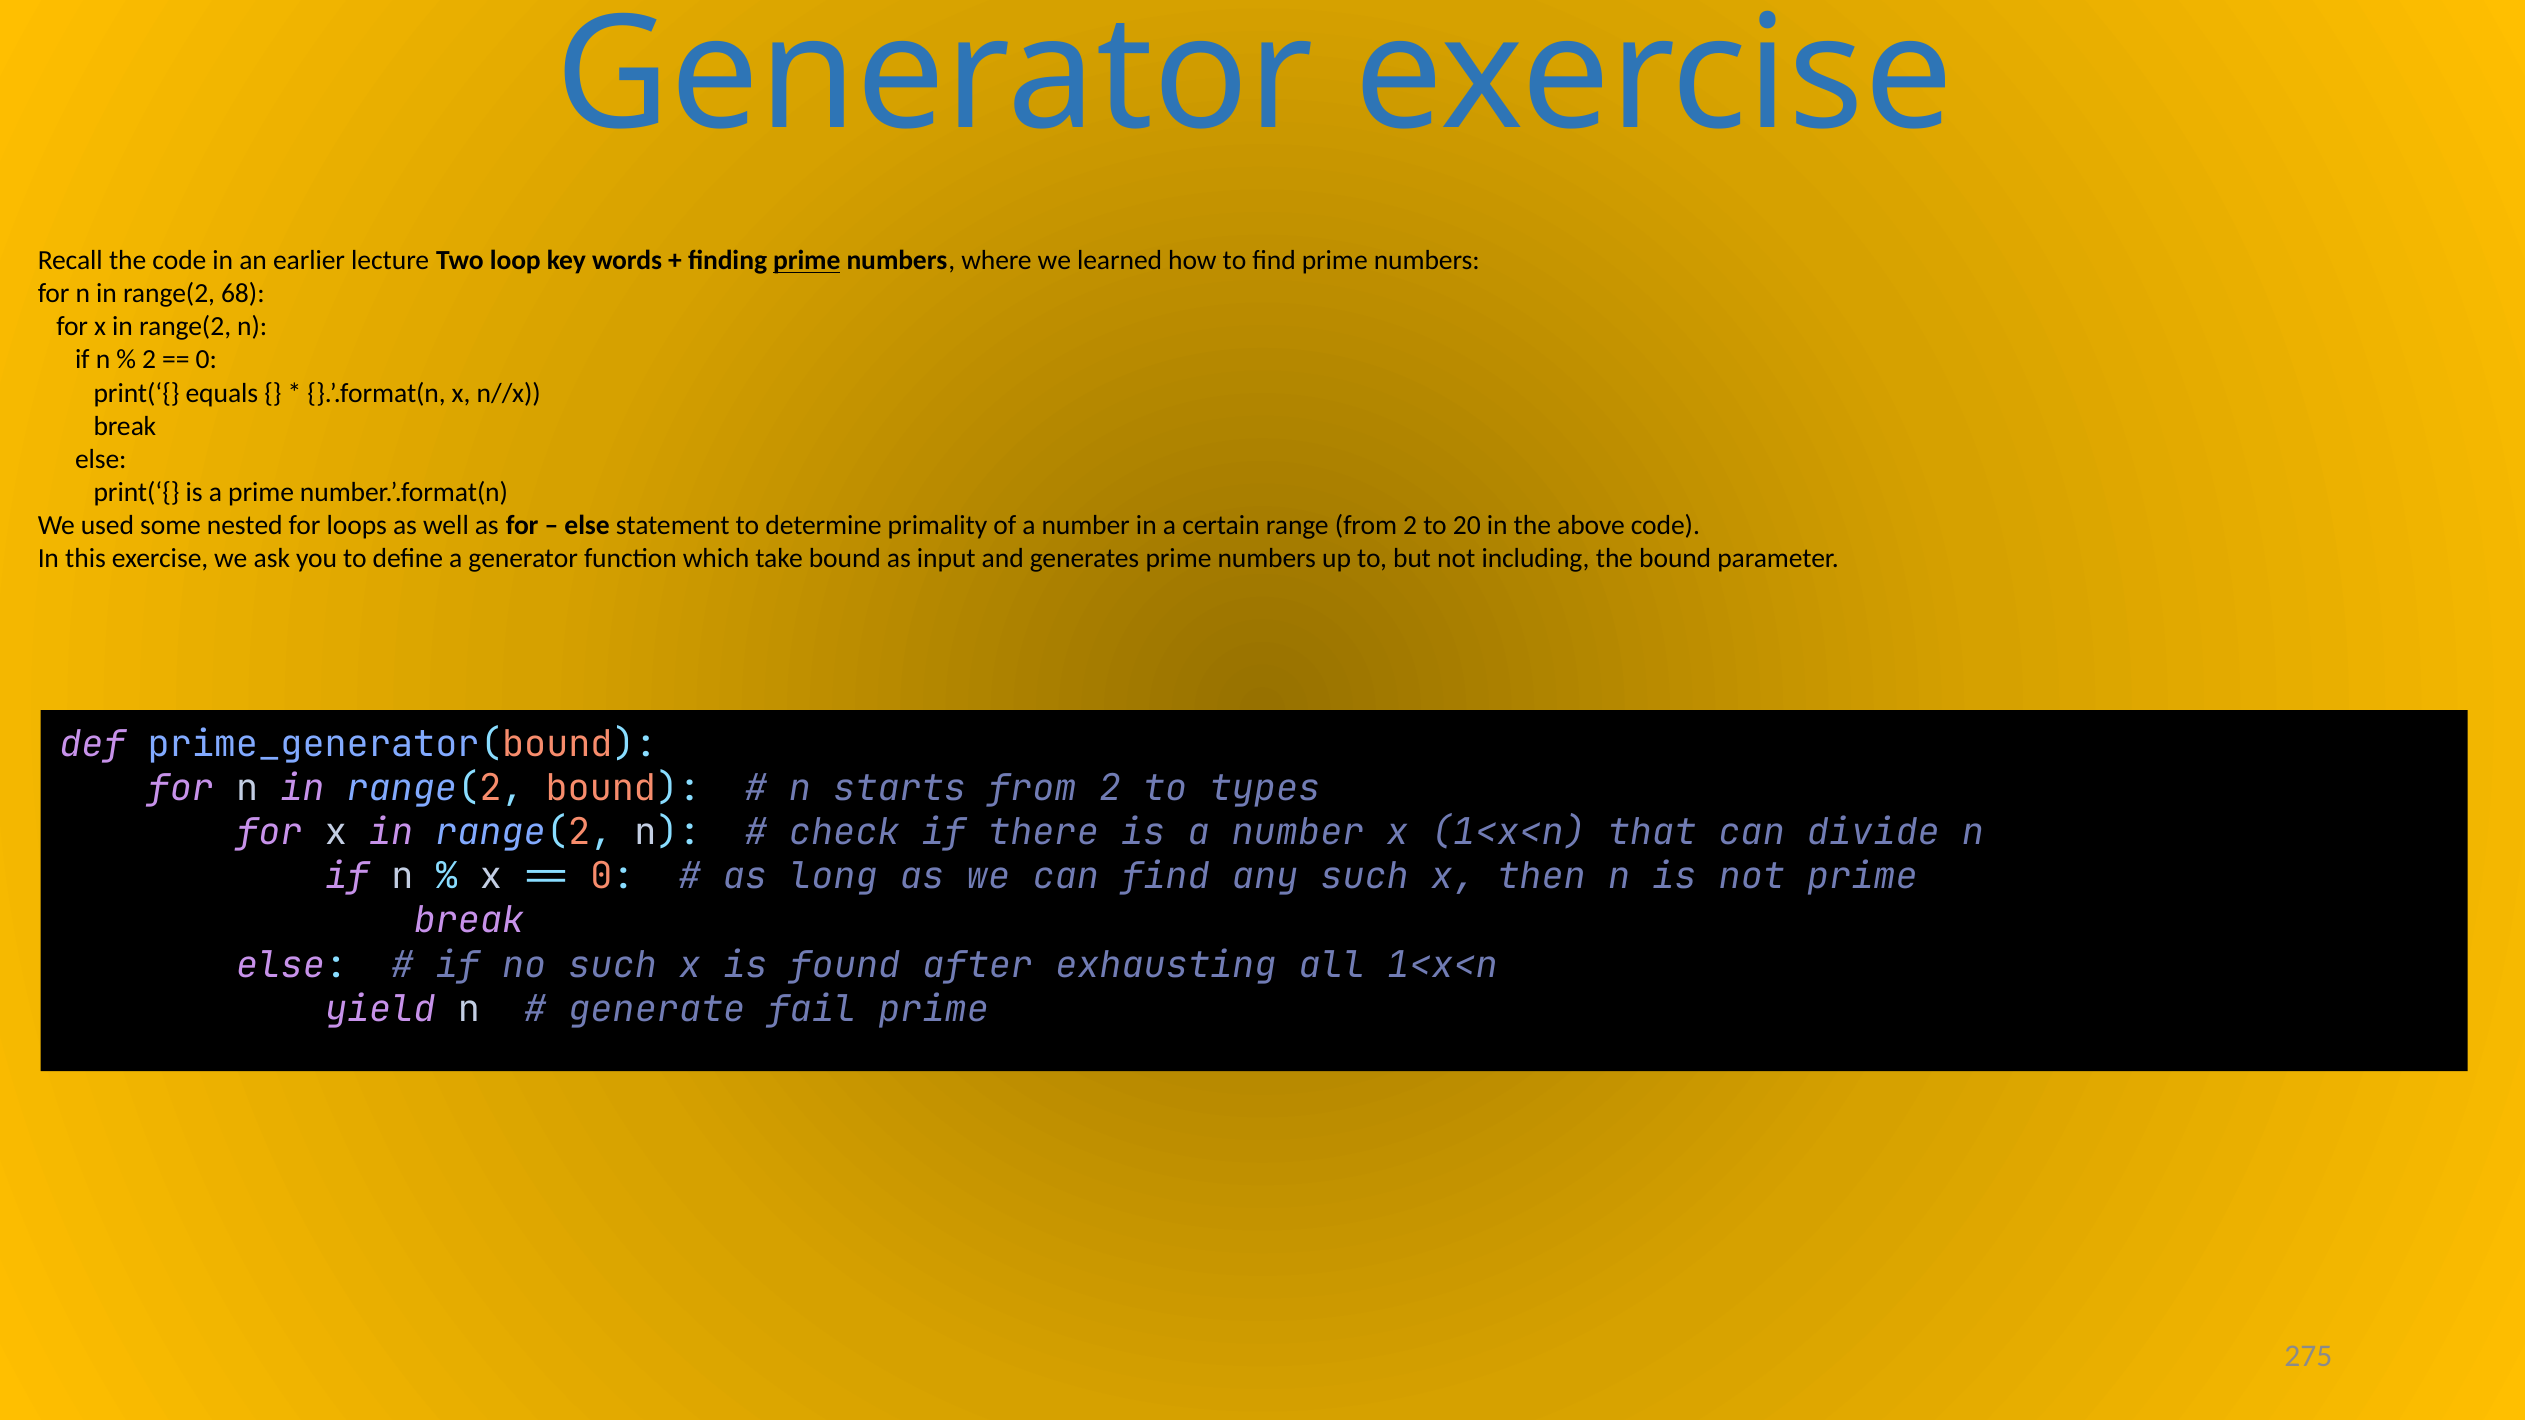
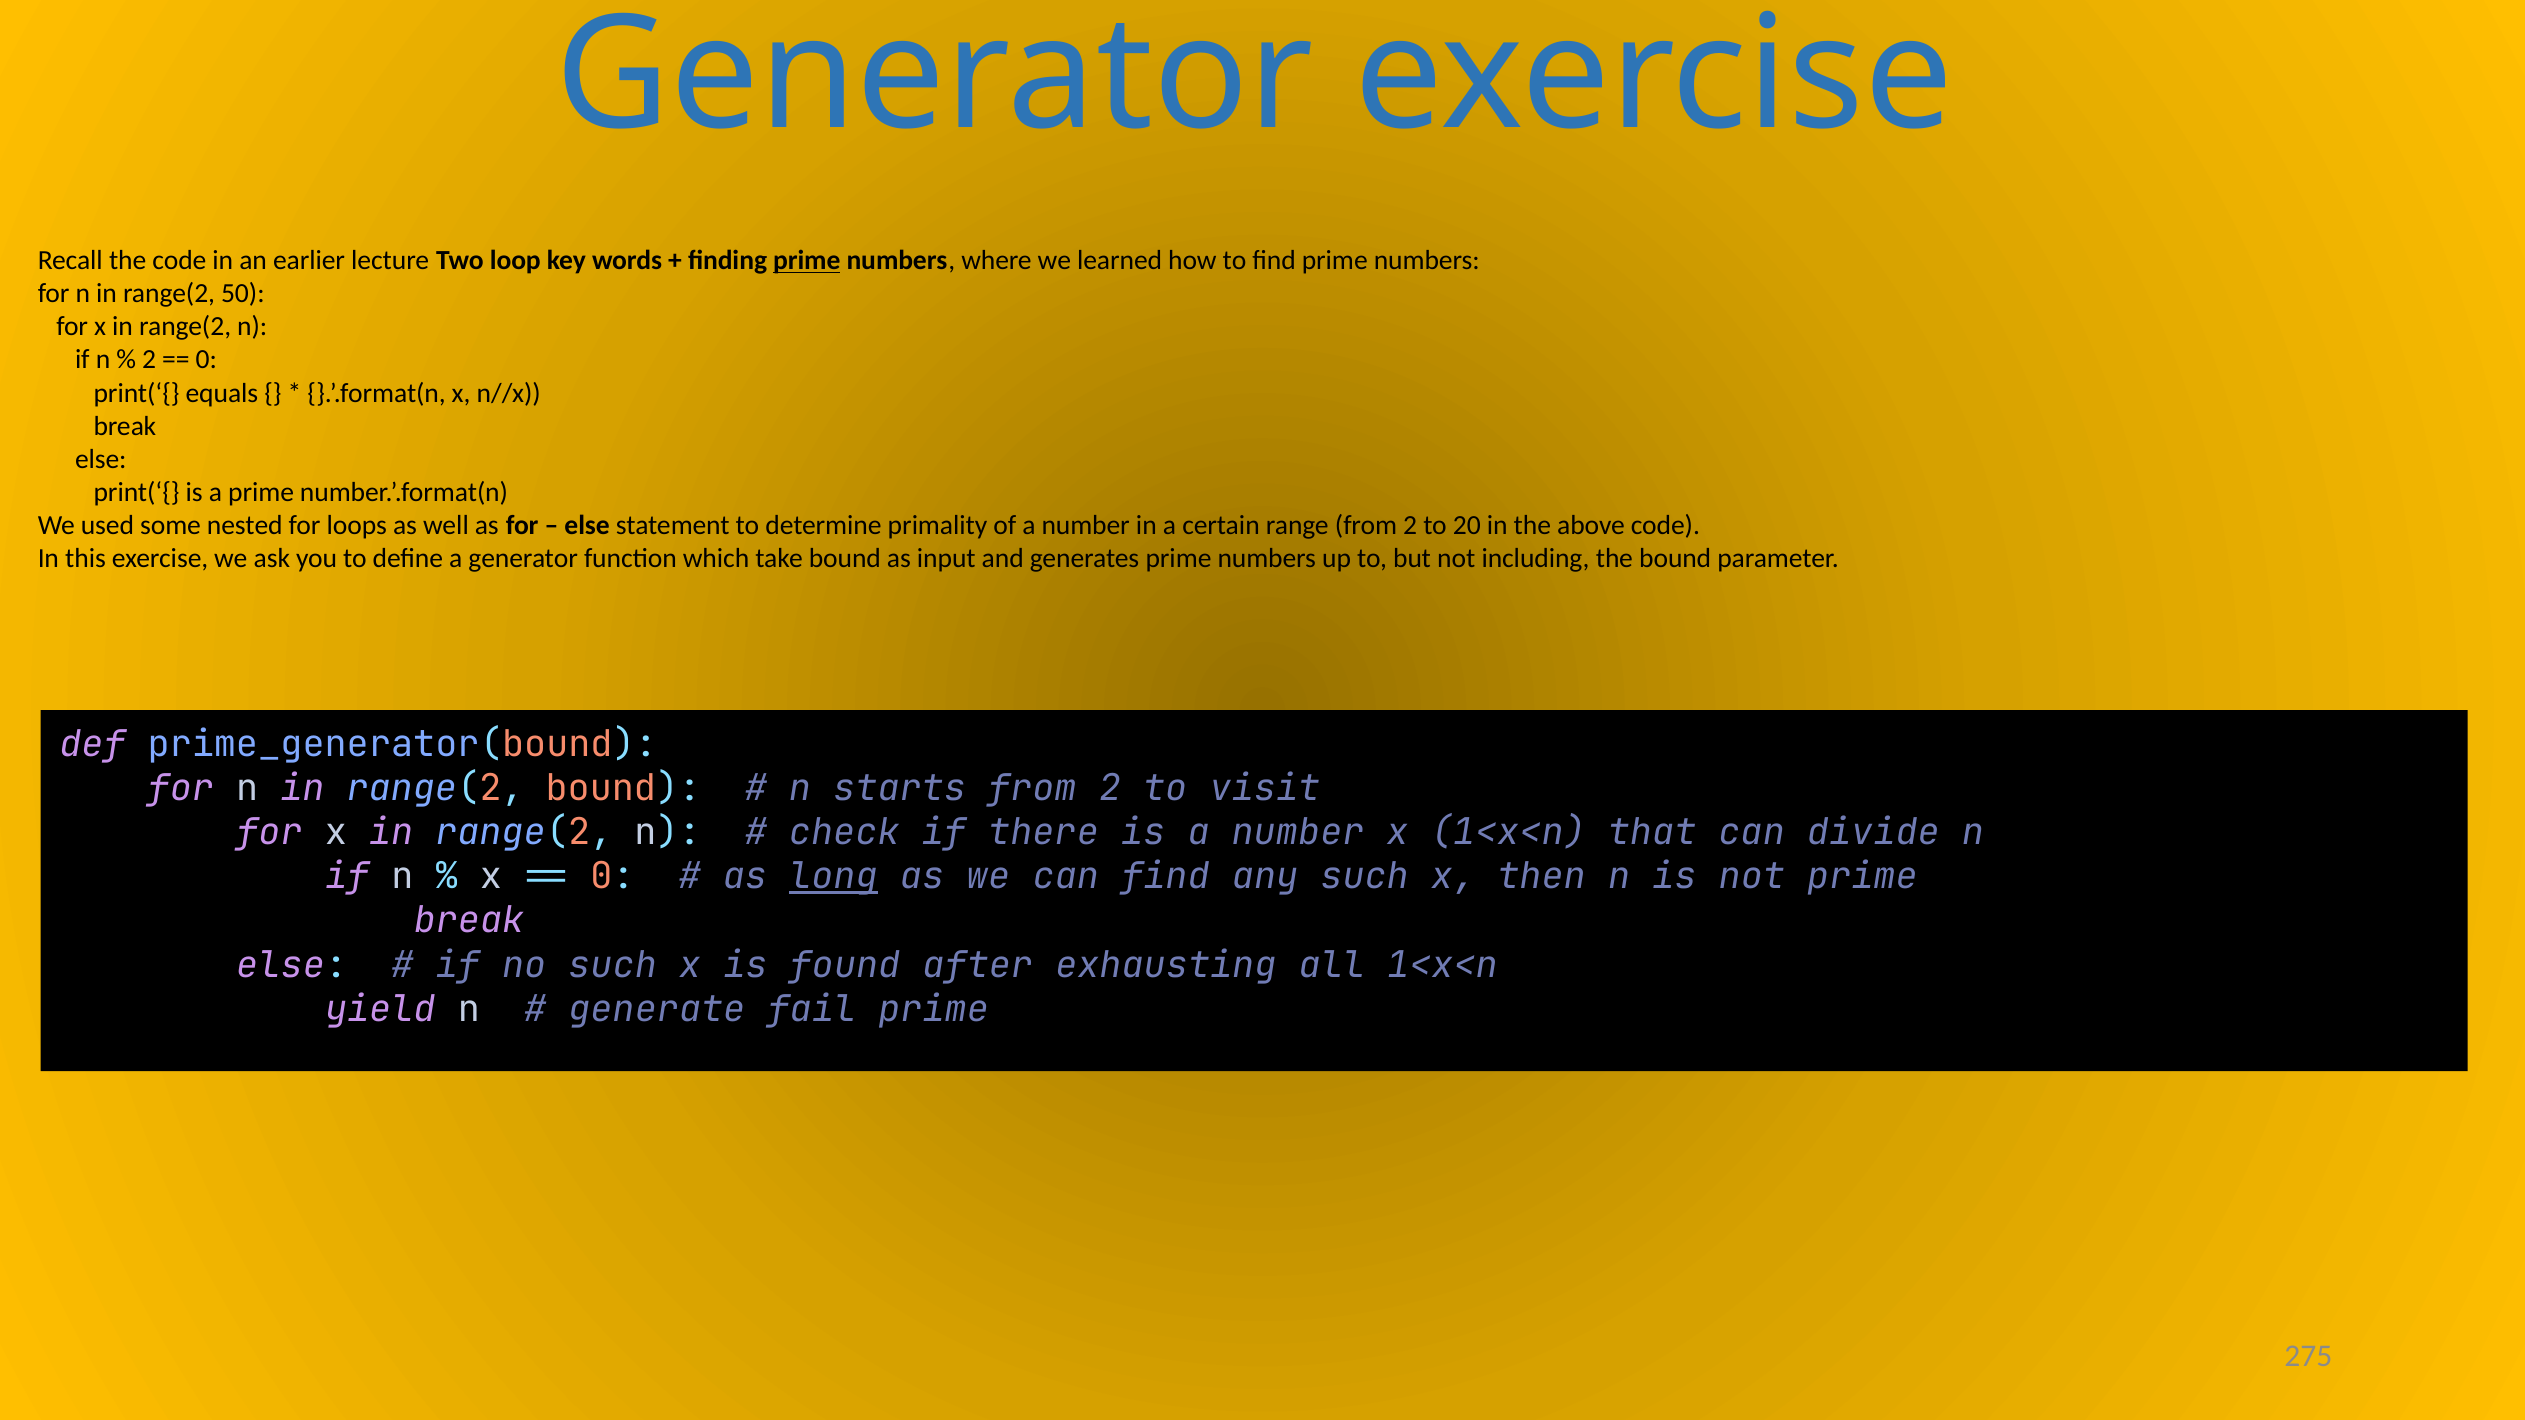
68: 68 -> 50
types: types -> visit
long underline: none -> present
